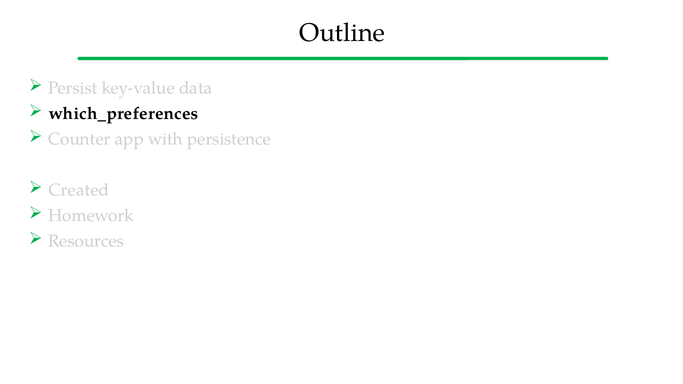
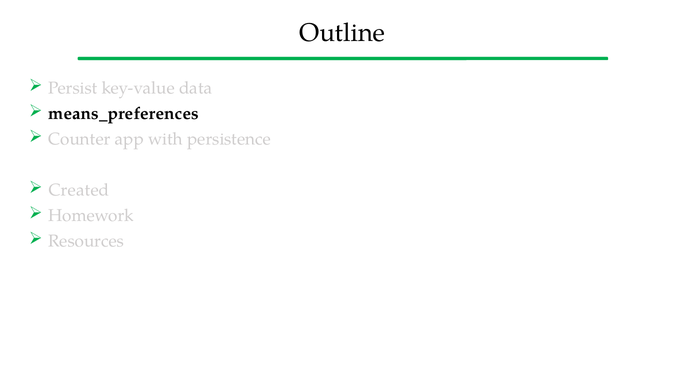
which_preferences: which_preferences -> means_preferences
